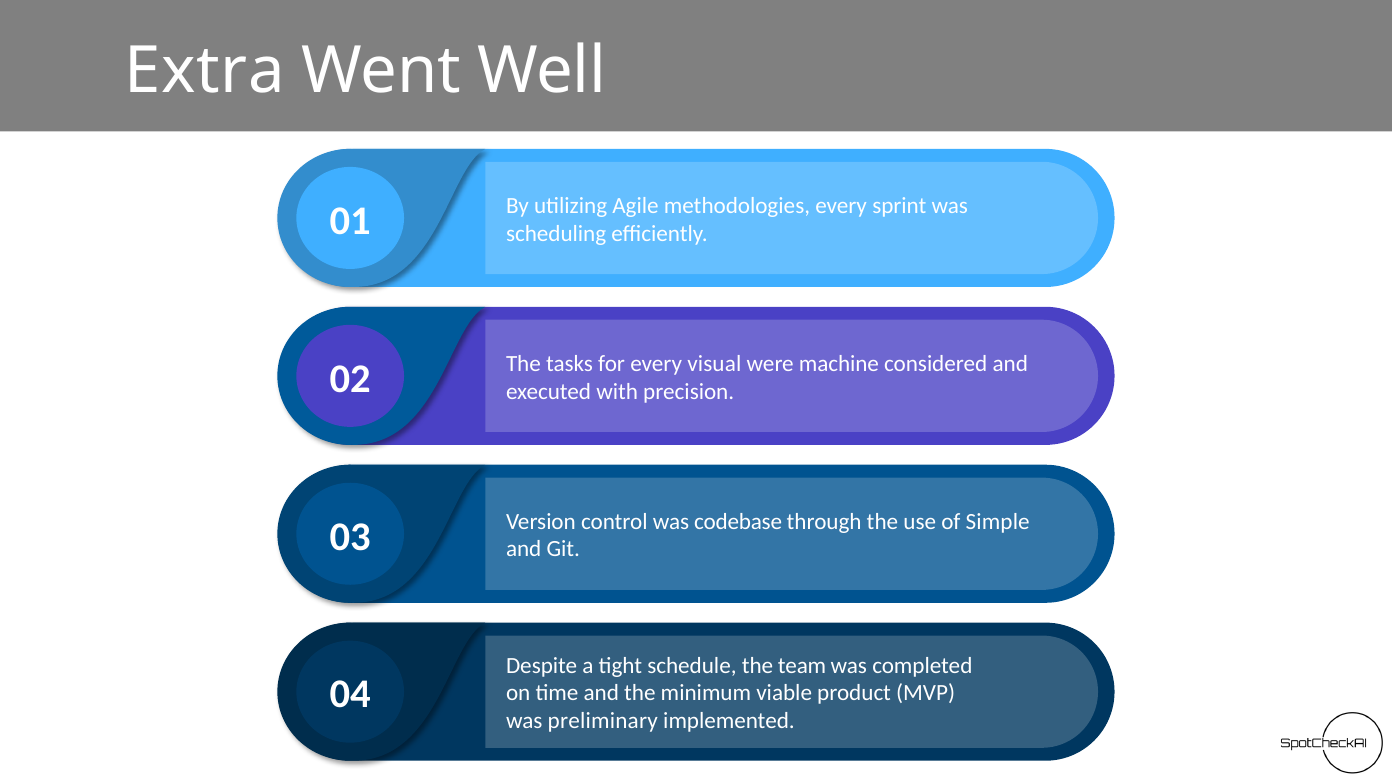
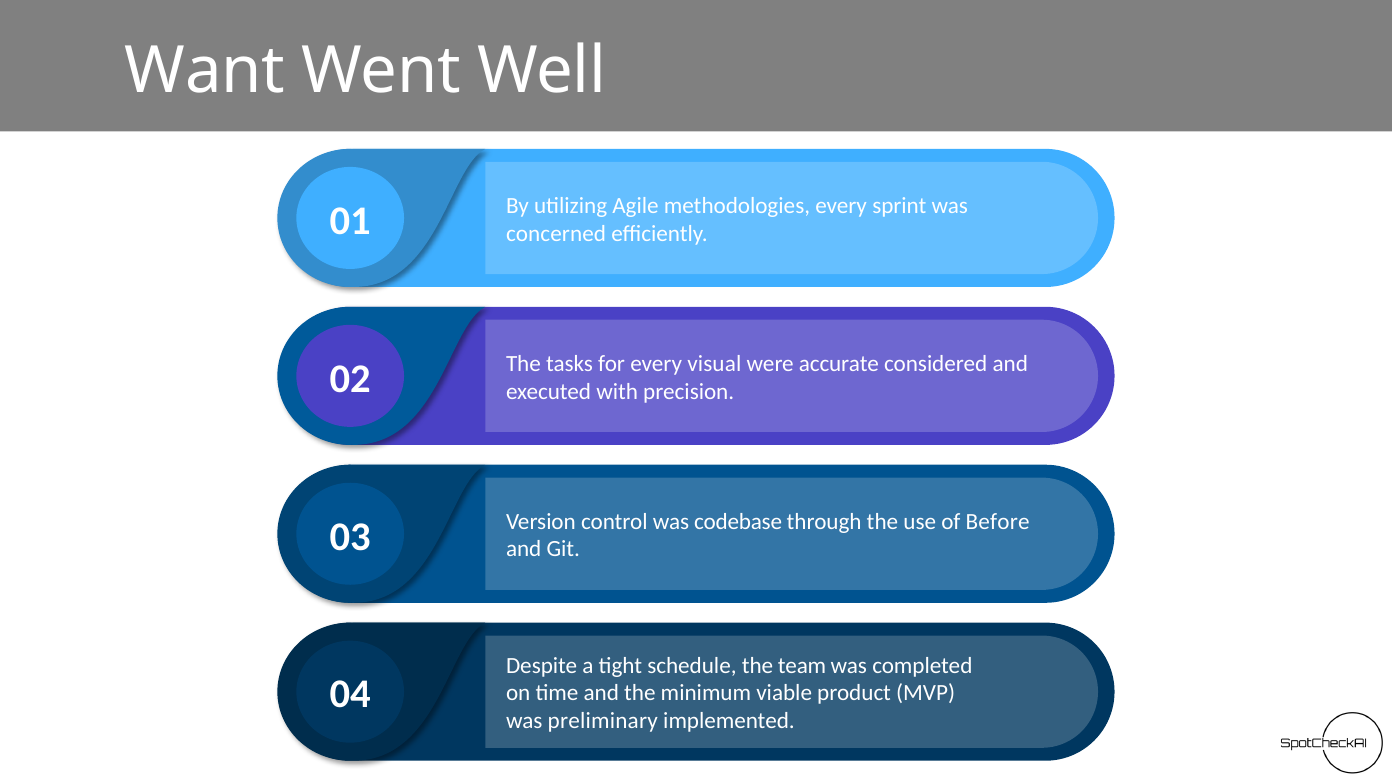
Extra: Extra -> Want
scheduling: scheduling -> concerned
machine: machine -> accurate
Simple: Simple -> Before
